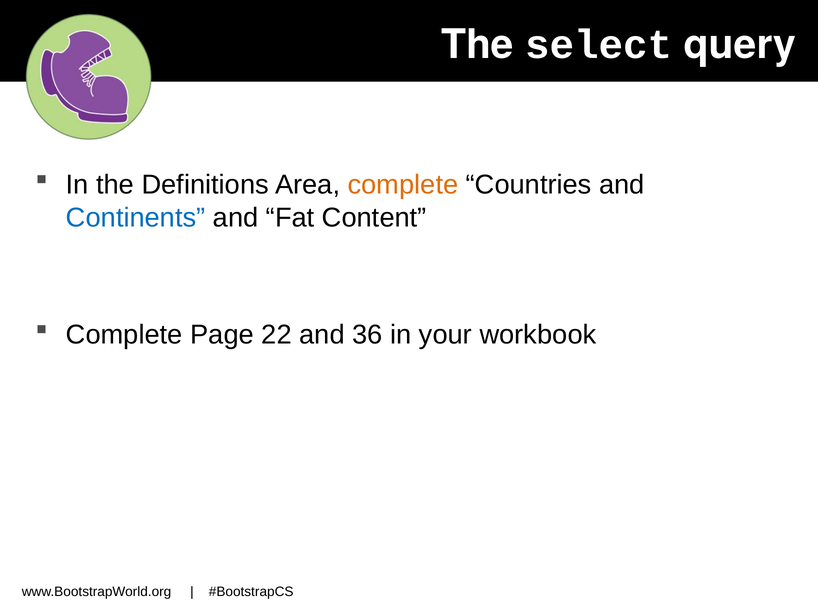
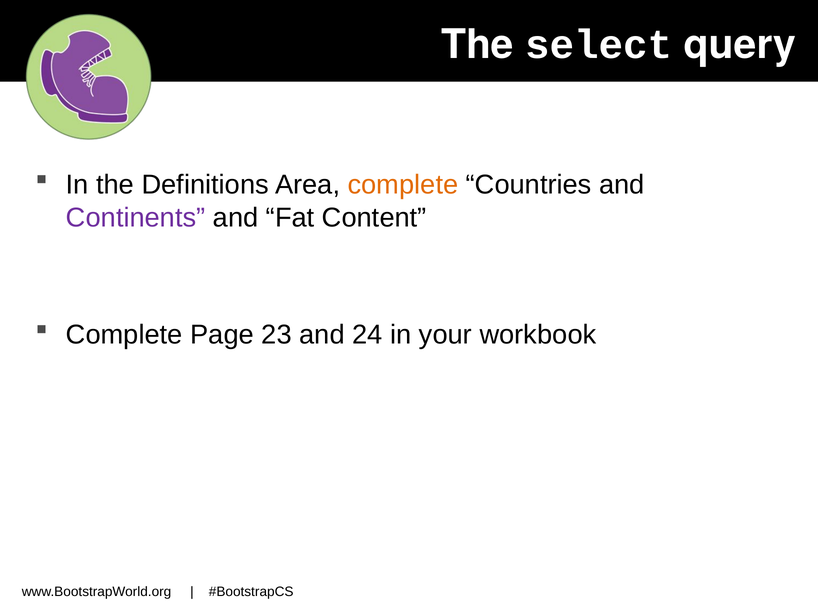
Continents colour: blue -> purple
22: 22 -> 23
36: 36 -> 24
